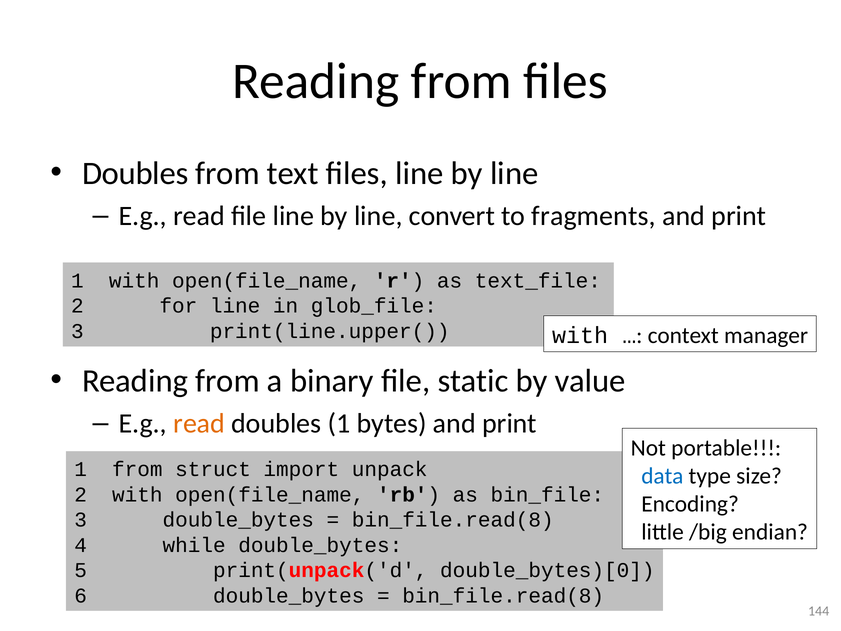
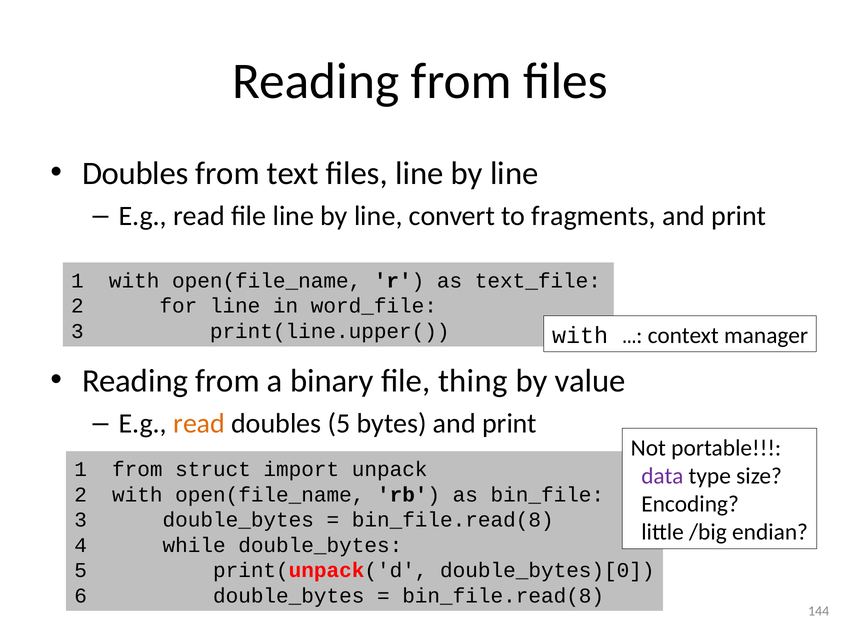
glob_file: glob_file -> word_file
static: static -> thing
doubles 1: 1 -> 5
data colour: blue -> purple
